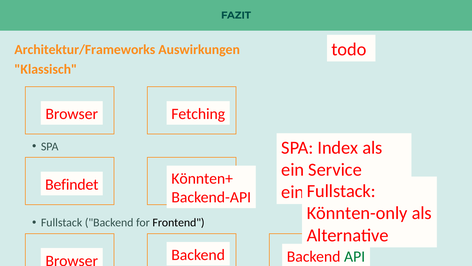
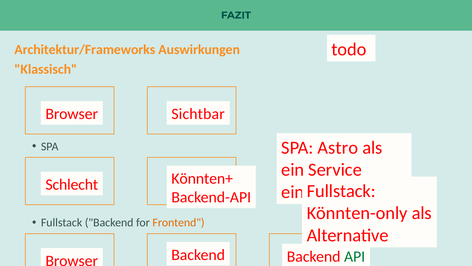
Fetching: Fetching -> Sichtbar
Index: Index -> Astro
Befindet: Befindet -> Schlecht
Frontend colour: black -> orange
